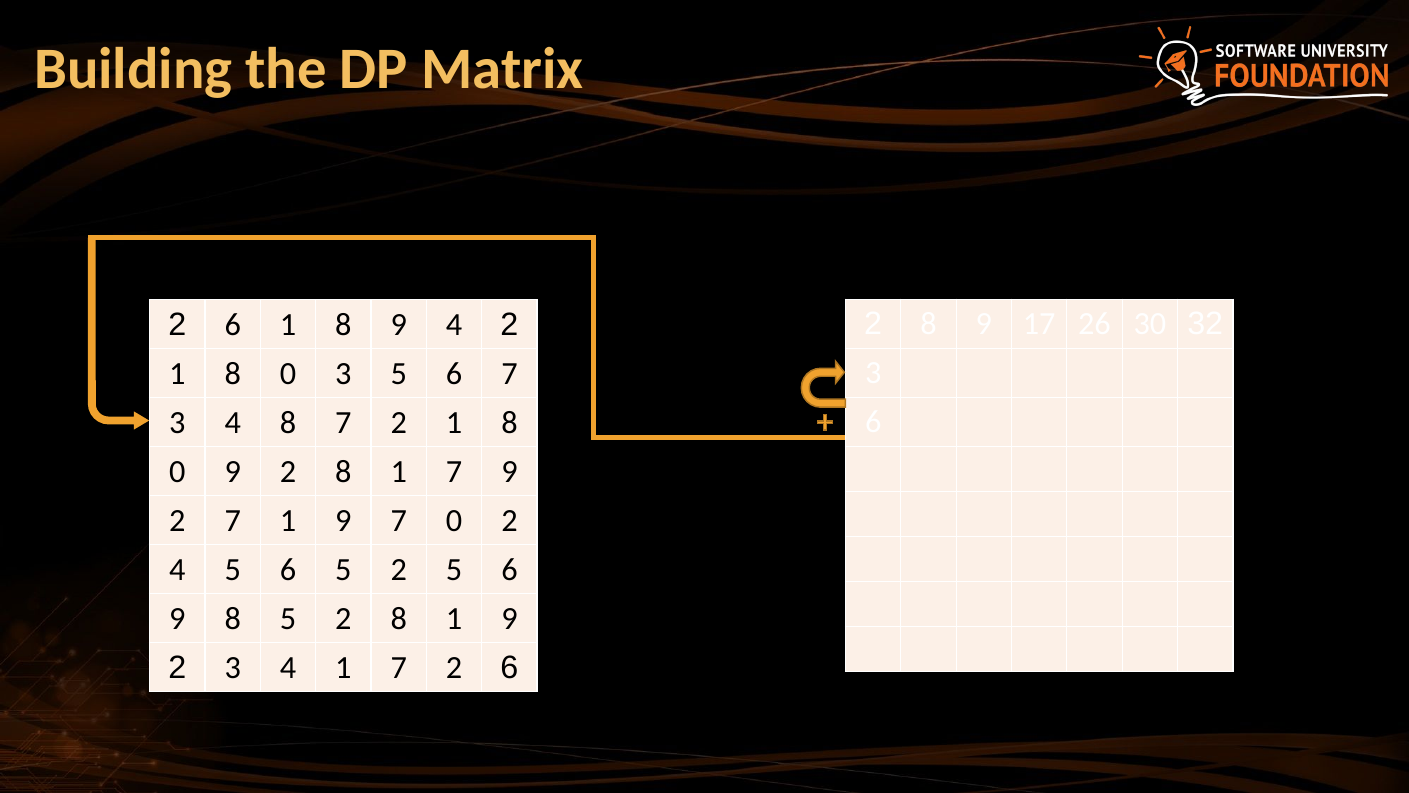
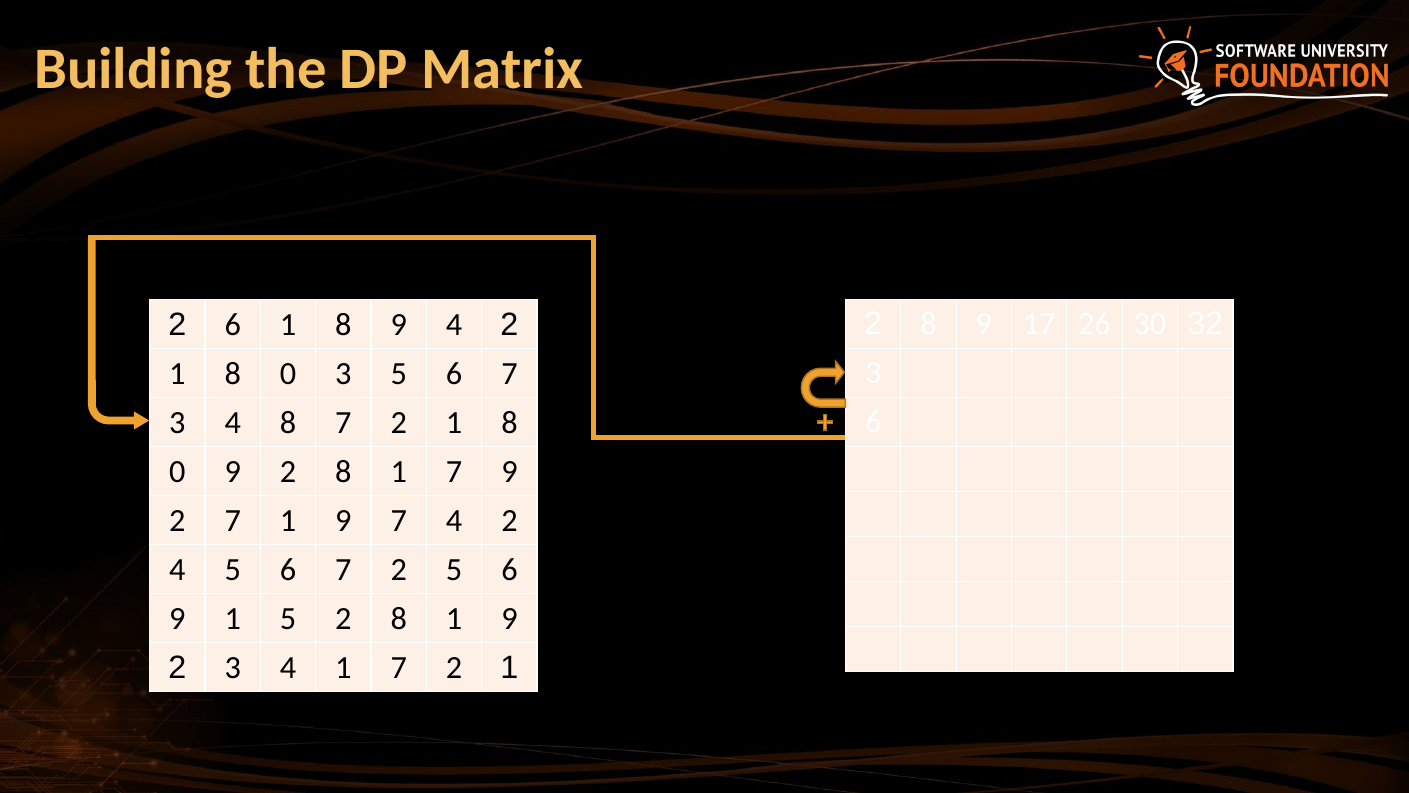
7 0: 0 -> 4
4 5 6 5: 5 -> 7
9 8: 8 -> 1
1 7 2 6: 6 -> 1
